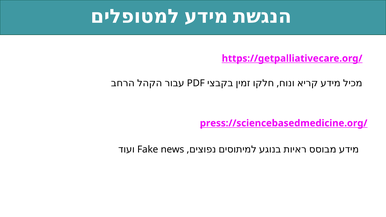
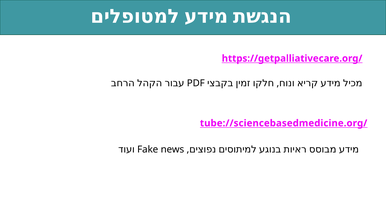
press://sciencebasedmedicine.org/: press://sciencebasedmedicine.org/ -> tube://sciencebasedmedicine.org/
